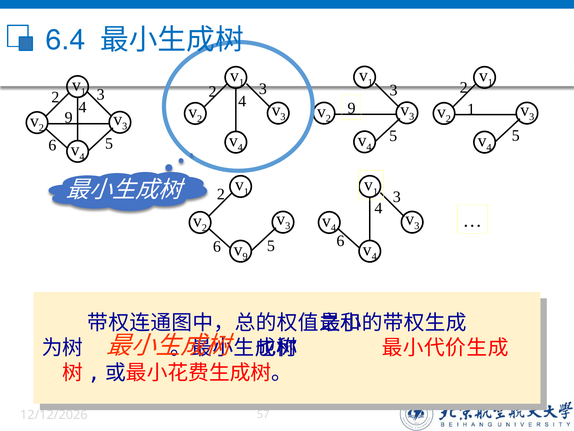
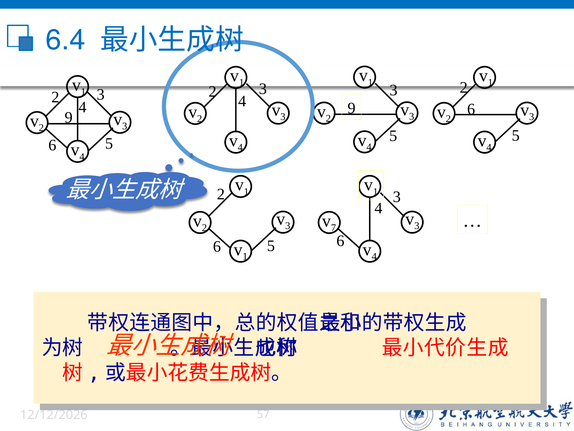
9 1: 1 -> 6
4 at (334, 228): 4 -> 7
9 at (245, 256): 9 -> 1
